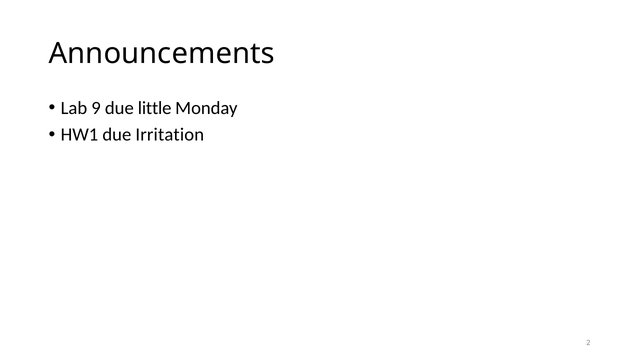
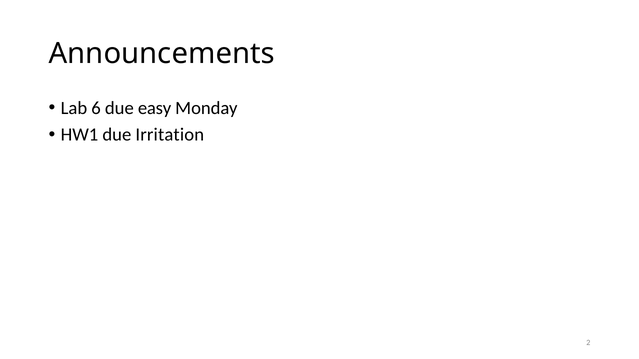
9: 9 -> 6
little: little -> easy
